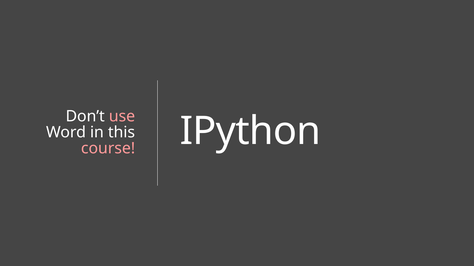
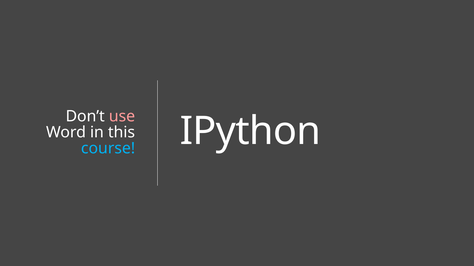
course colour: pink -> light blue
